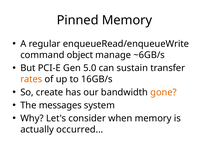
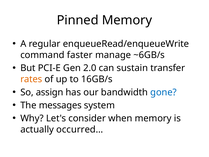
object: object -> faster
5.0: 5.0 -> 2.0
create: create -> assign
gone colour: orange -> blue
